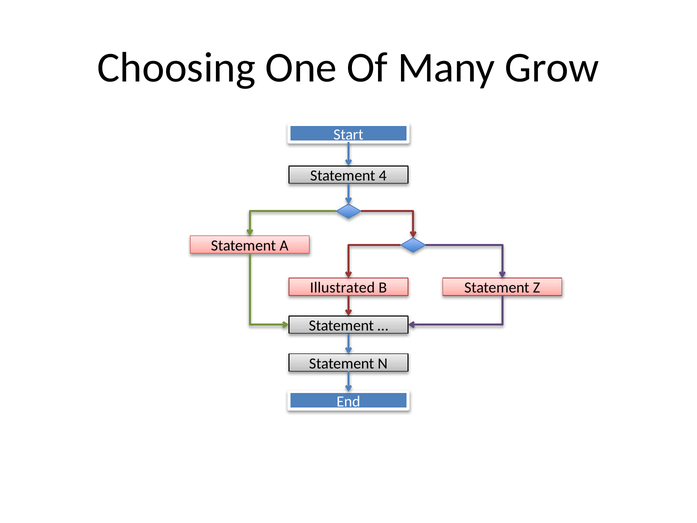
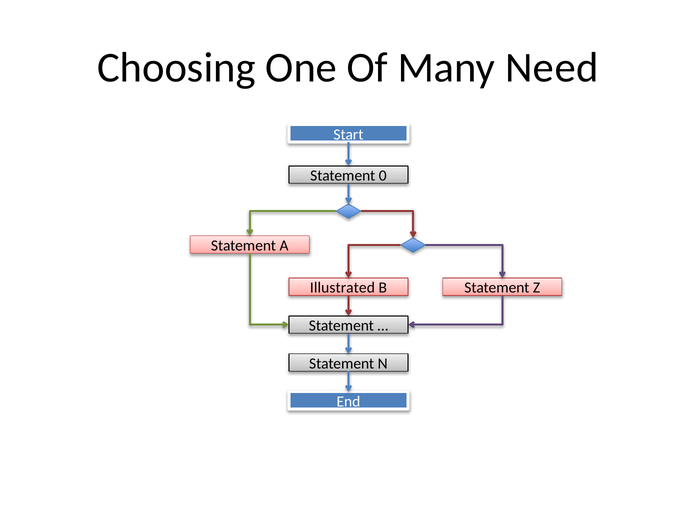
Grow: Grow -> Need
4: 4 -> 0
